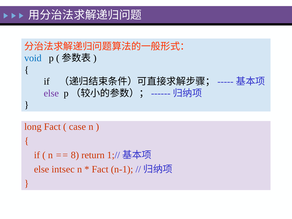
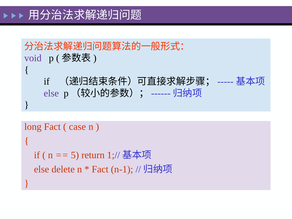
void colour: blue -> purple
8: 8 -> 5
intsec: intsec -> delete
